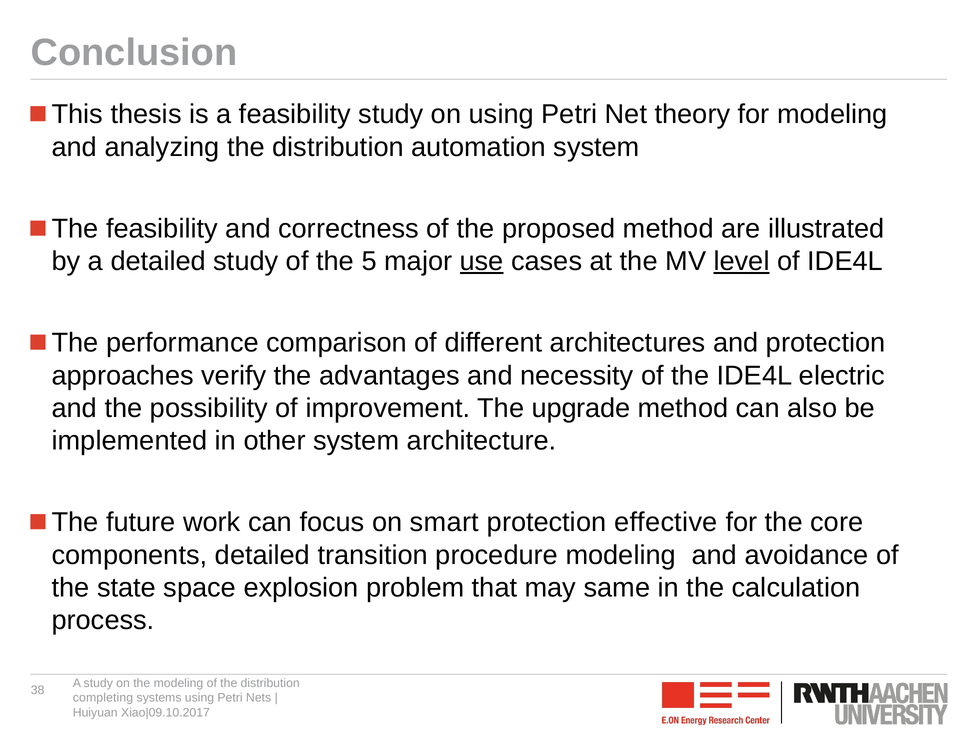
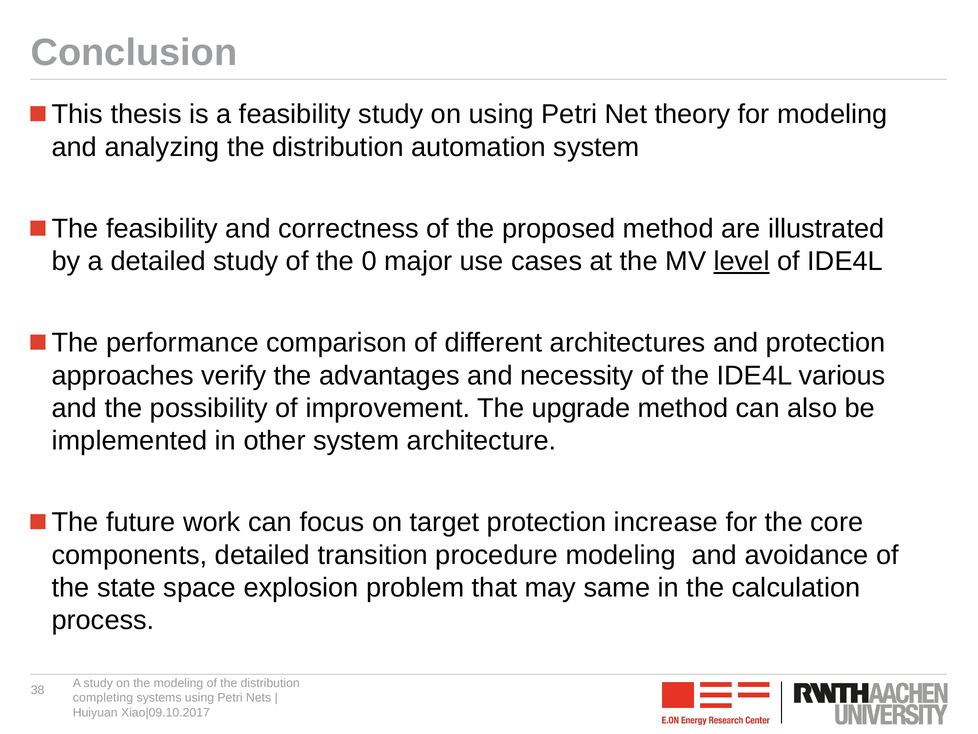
5: 5 -> 0
use underline: present -> none
electric: electric -> various
smart: smart -> target
effective: effective -> increase
